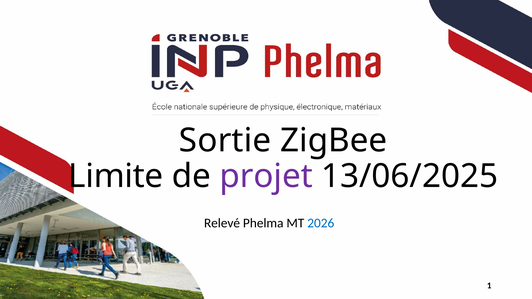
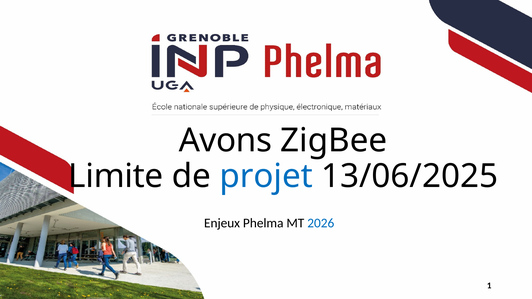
Sortie: Sortie -> Avons
projet colour: purple -> blue
Relevé: Relevé -> Enjeux
